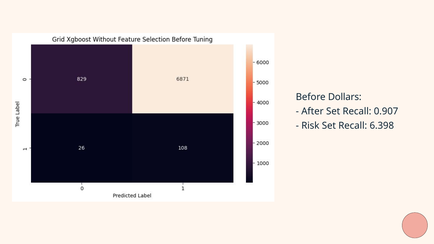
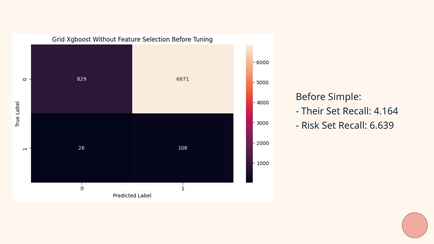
Dollars: Dollars -> Simple
After: After -> Their
0.907: 0.907 -> 4.164
6.398: 6.398 -> 6.639
